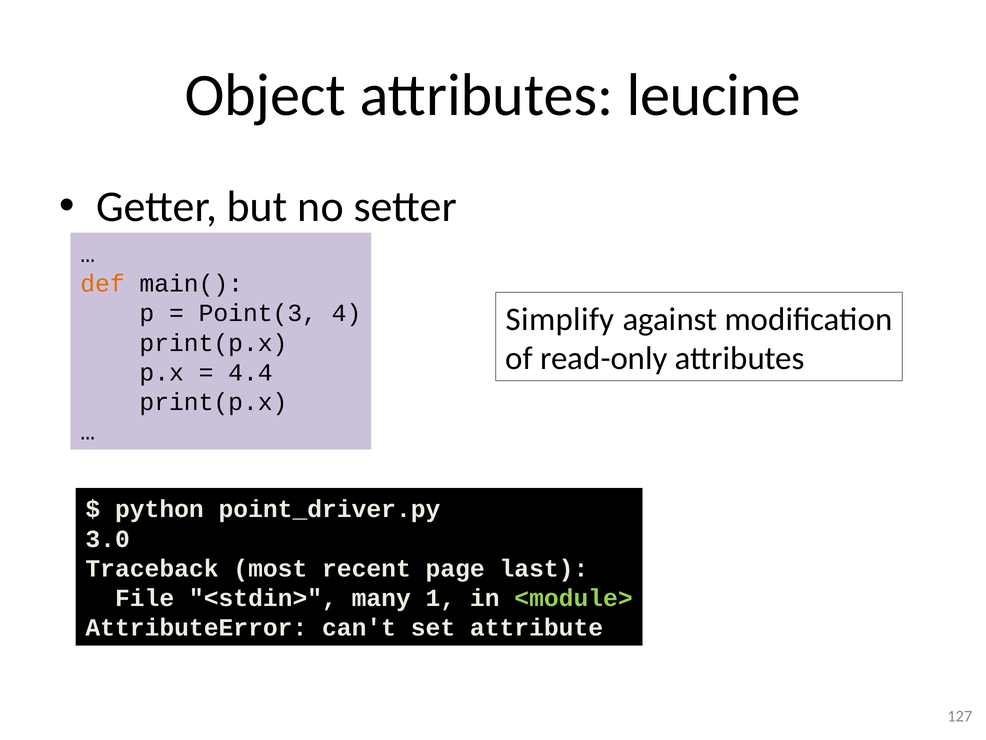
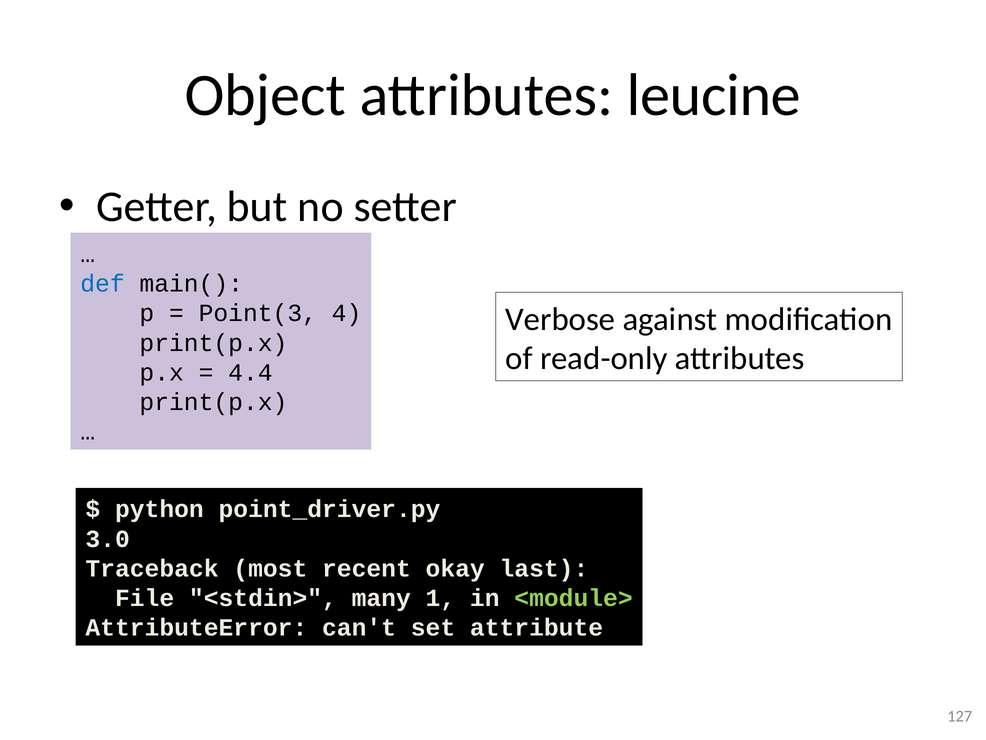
def colour: orange -> blue
Simplify: Simplify -> Verbose
page: page -> okay
